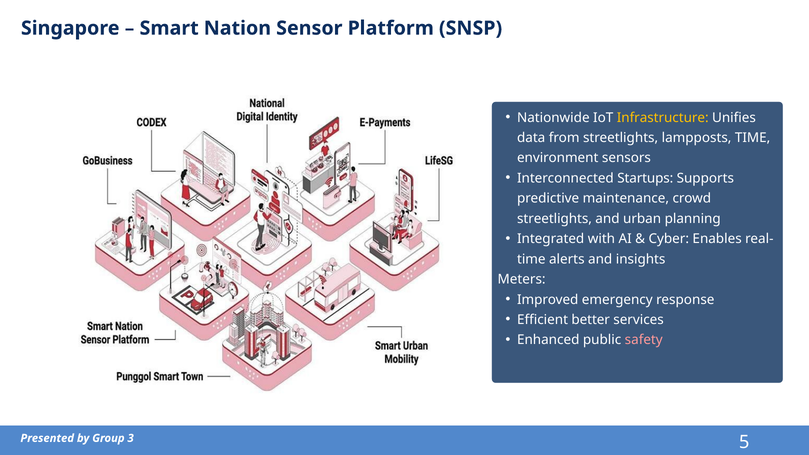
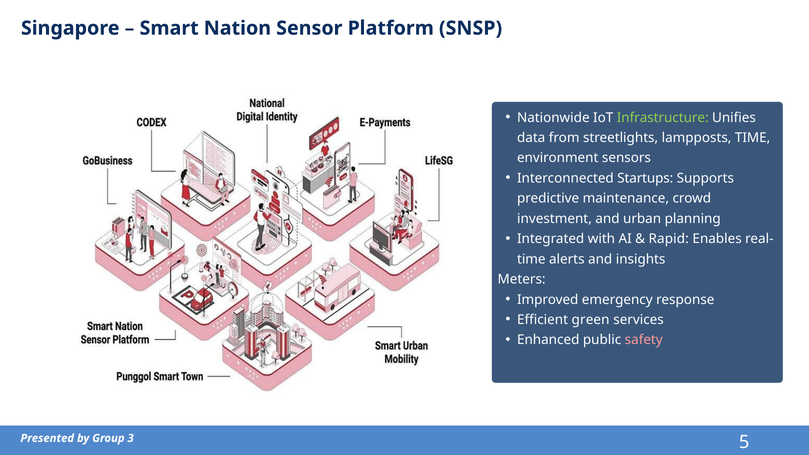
Infrastructure colour: yellow -> light green
streetlights at (554, 219): streetlights -> investment
Cyber: Cyber -> Rapid
better: better -> green
